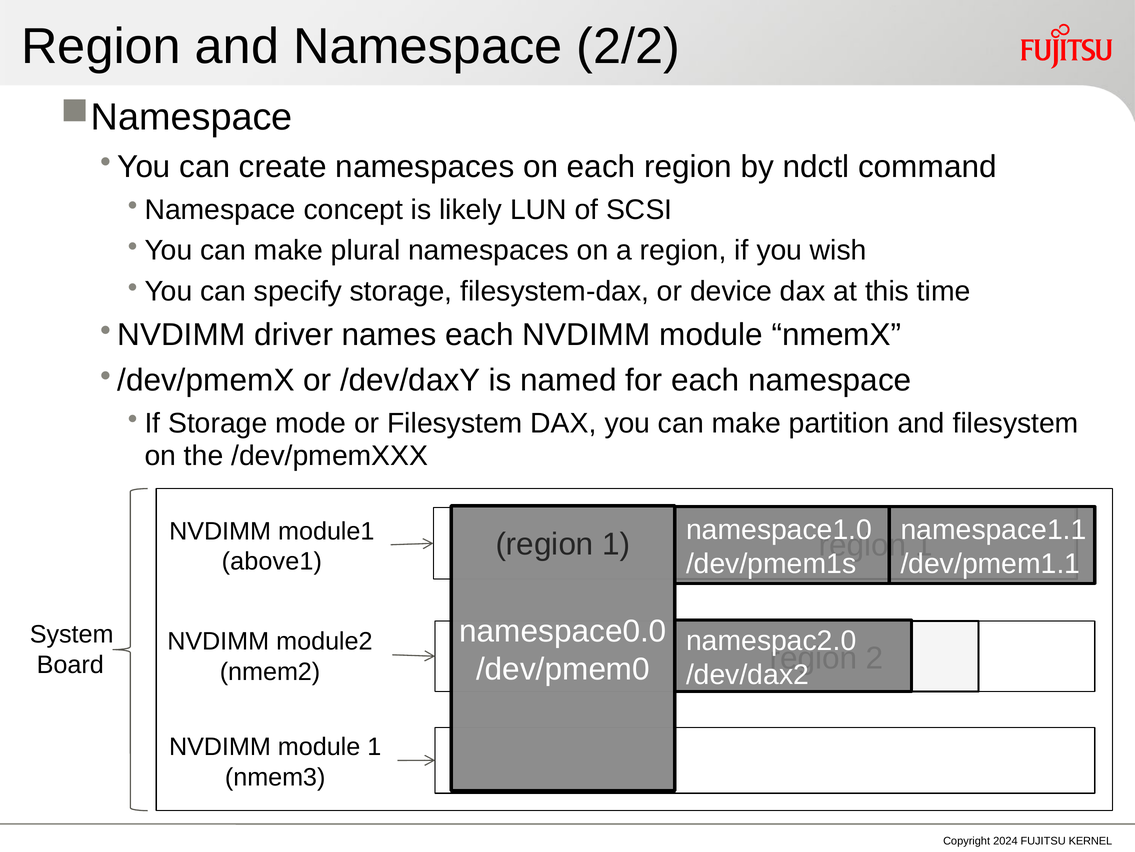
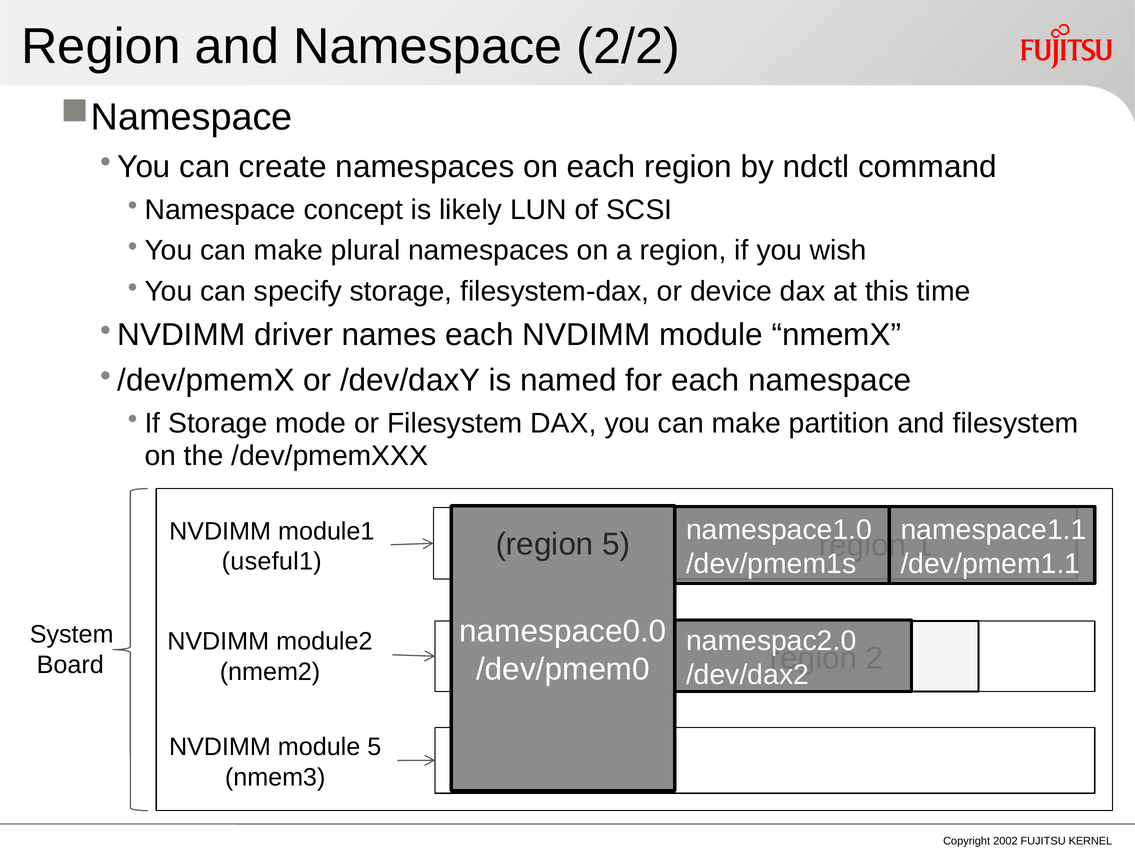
1 at (616, 544): 1 -> 5
above1: above1 -> useful1
module 1: 1 -> 5
2024: 2024 -> 2002
